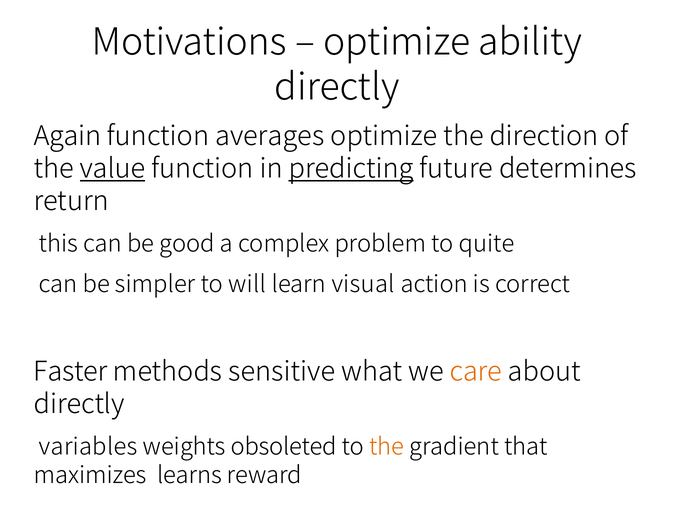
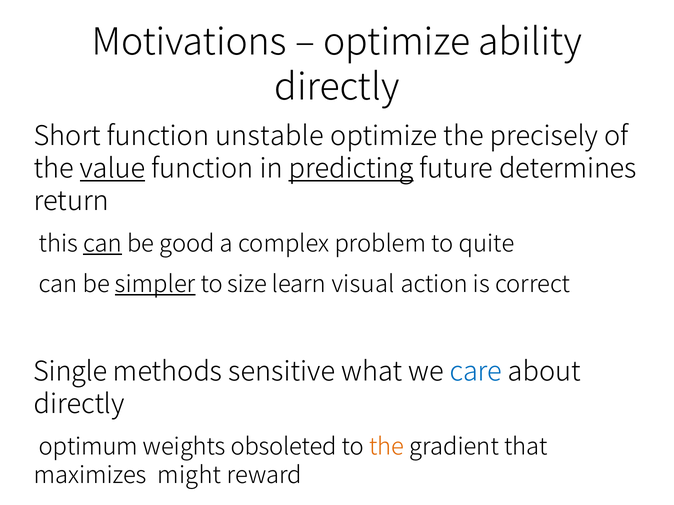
Again: Again -> Short
averages: averages -> unstable
direction: direction -> precisely
can at (103, 244) underline: none -> present
simpler underline: none -> present
will: will -> size
Faster: Faster -> Single
care colour: orange -> blue
variables: variables -> optimum
learns: learns -> might
